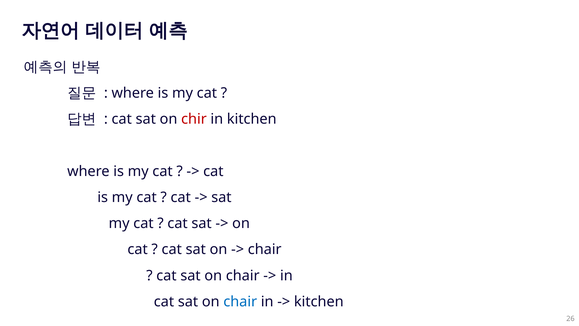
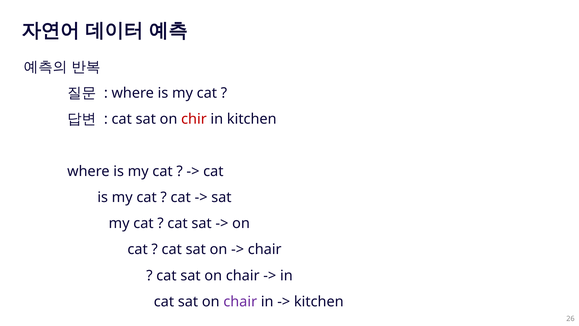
chair at (240, 301) colour: blue -> purple
